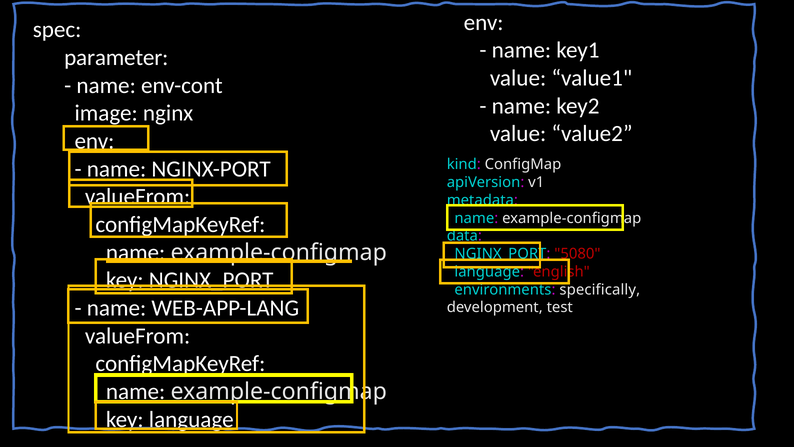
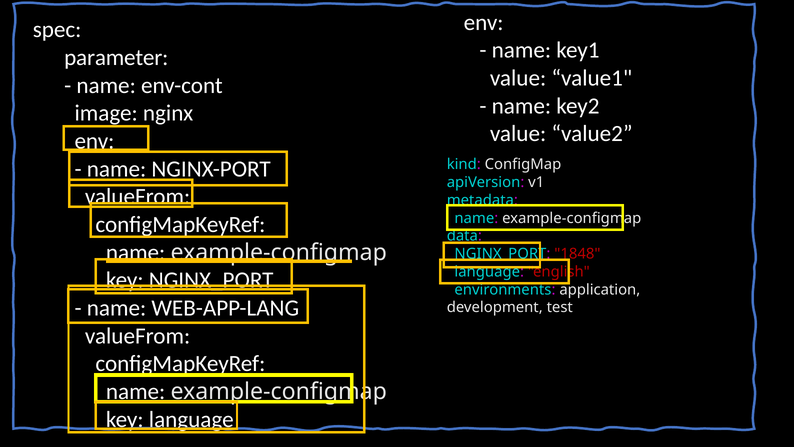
5080: 5080 -> 1848
specifically: specifically -> application
